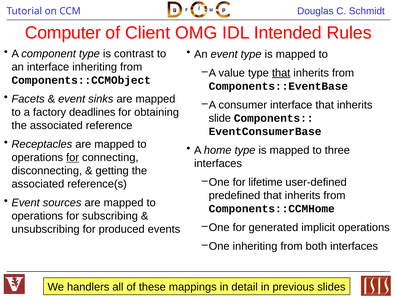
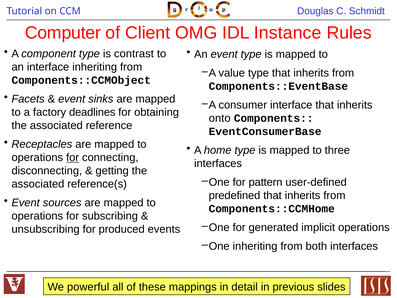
Intended: Intended -> Instance
that at (281, 73) underline: present -> none
slide: slide -> onto
lifetime: lifetime -> pattern
handlers: handlers -> powerful
